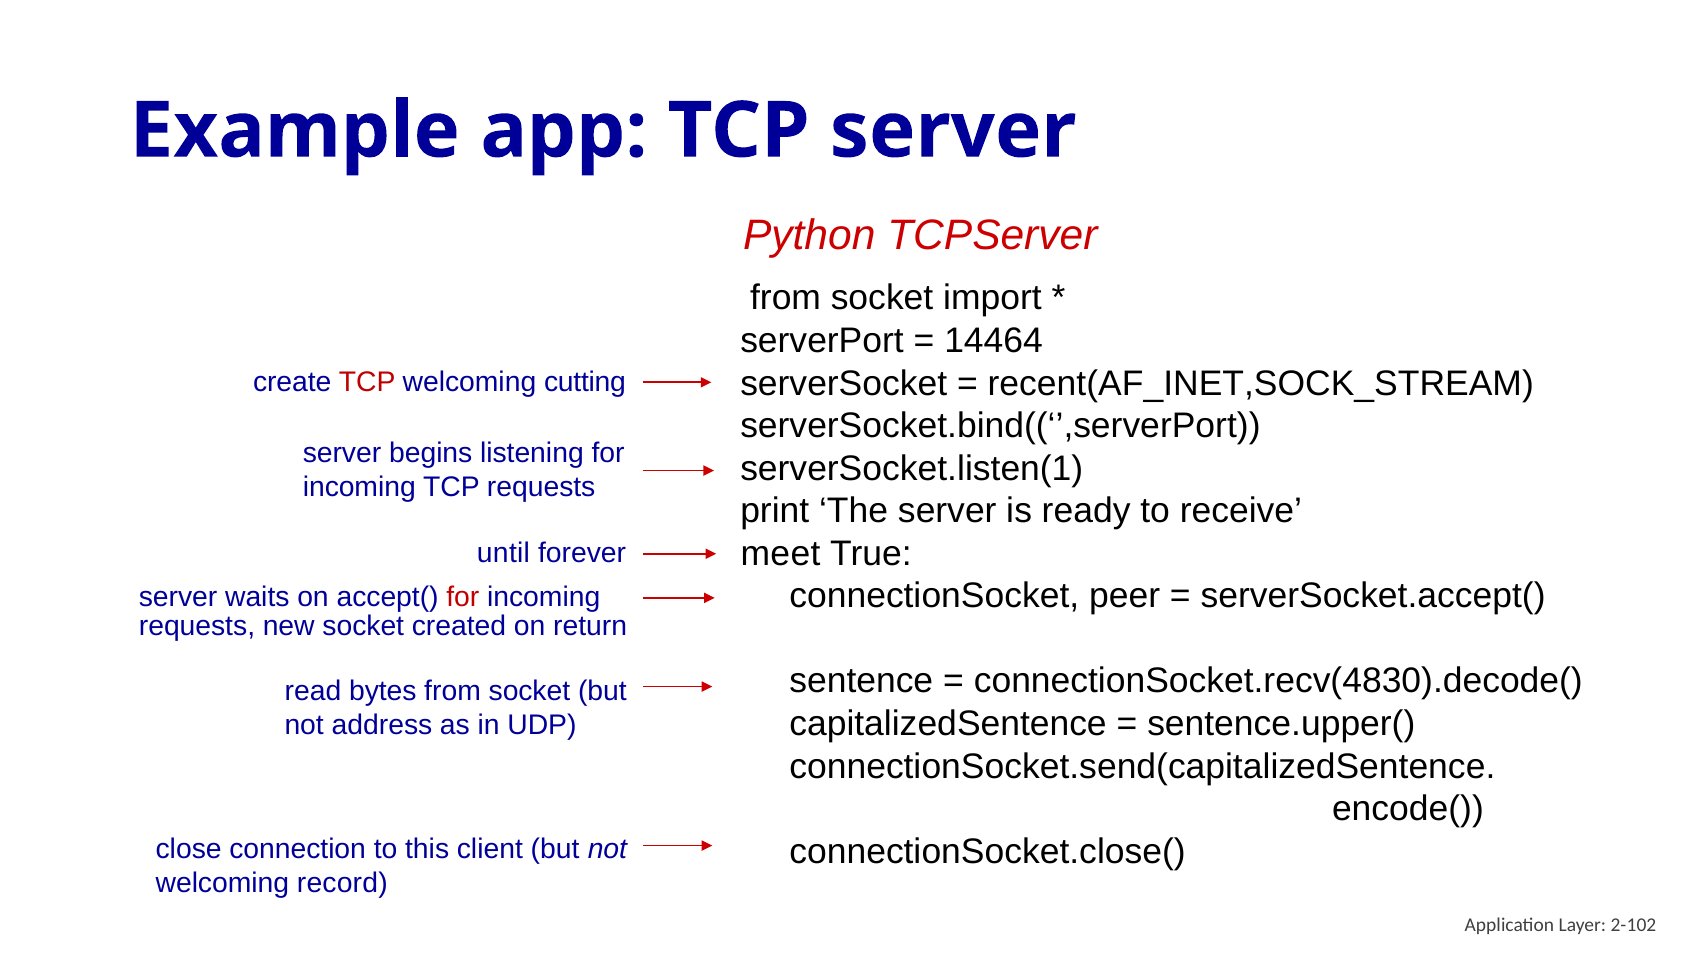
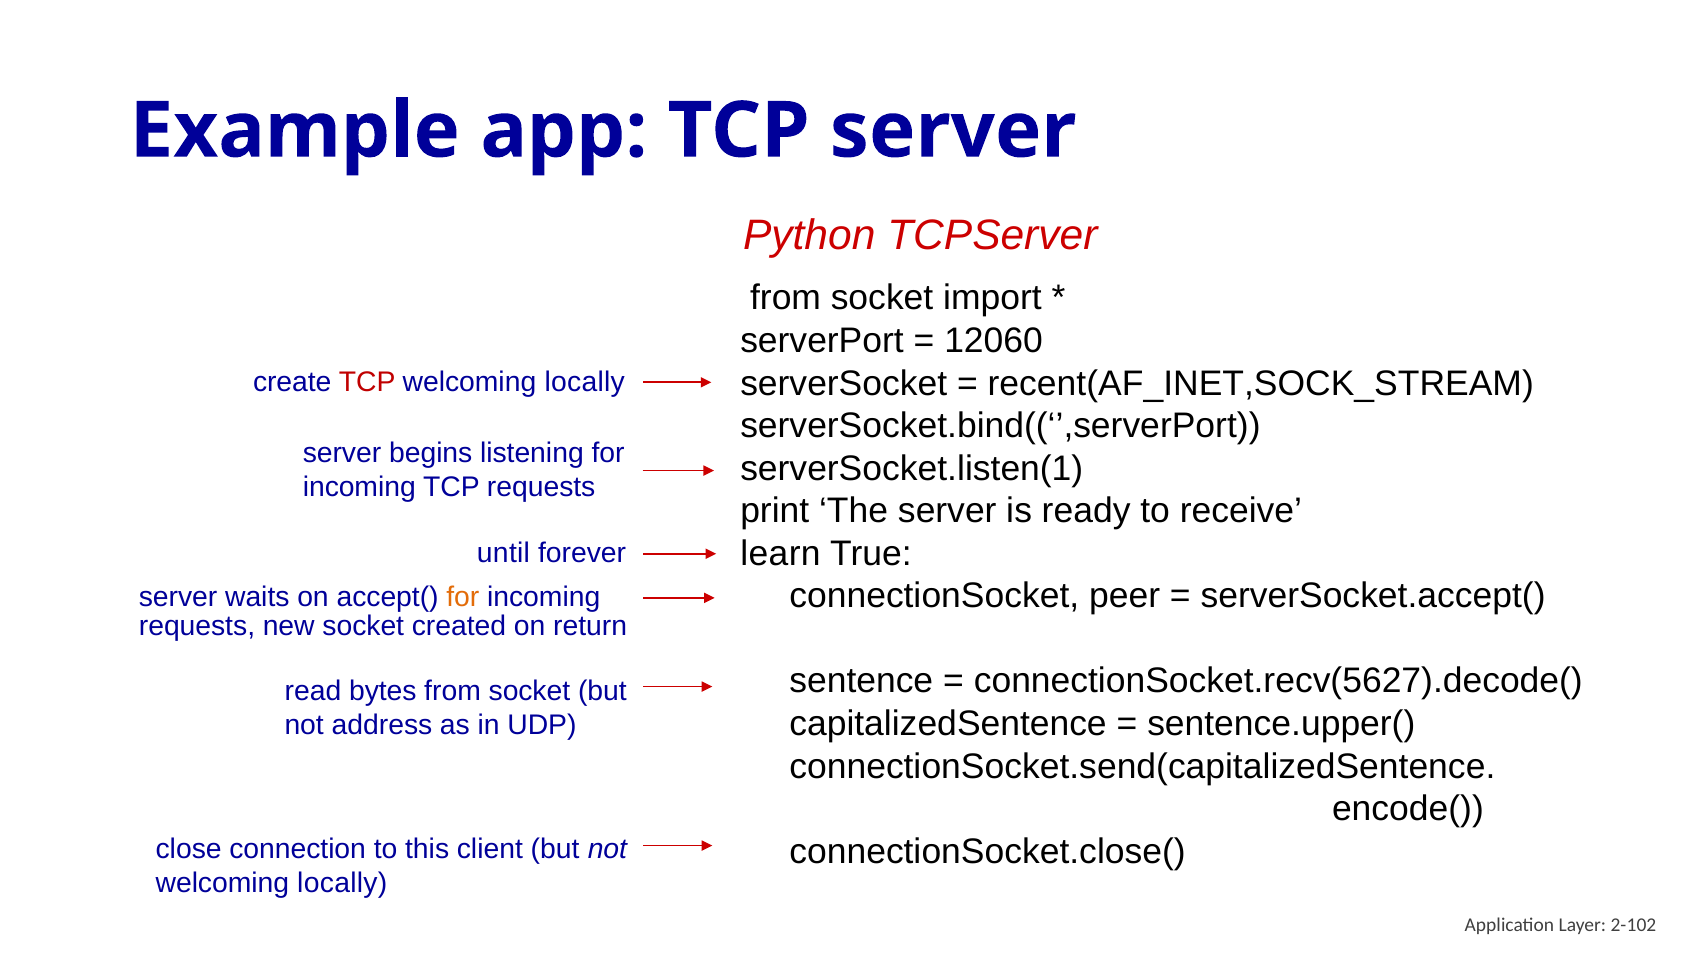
14464: 14464 -> 12060
cutting at (585, 382): cutting -> locally
meet: meet -> learn
for at (463, 597) colour: red -> orange
connectionSocket.recv(4830).decode(: connectionSocket.recv(4830).decode( -> connectionSocket.recv(5627).decode(
record at (342, 883): record -> locally
